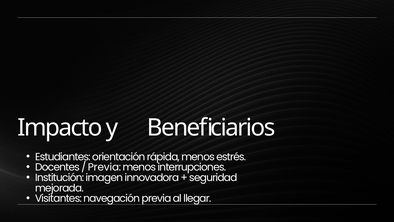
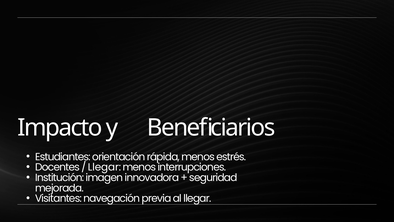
Previa at (105, 167): Previa -> Llegar
